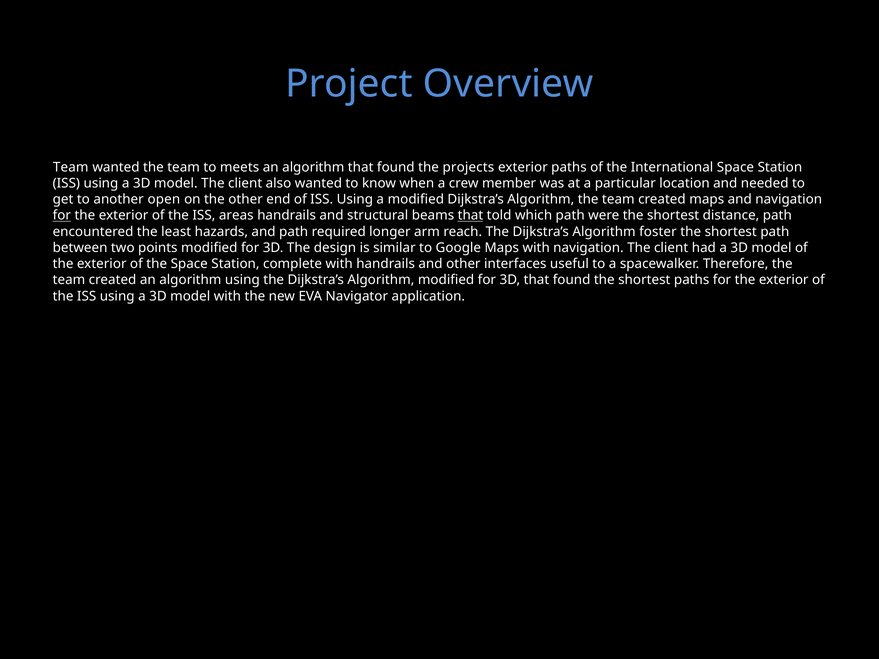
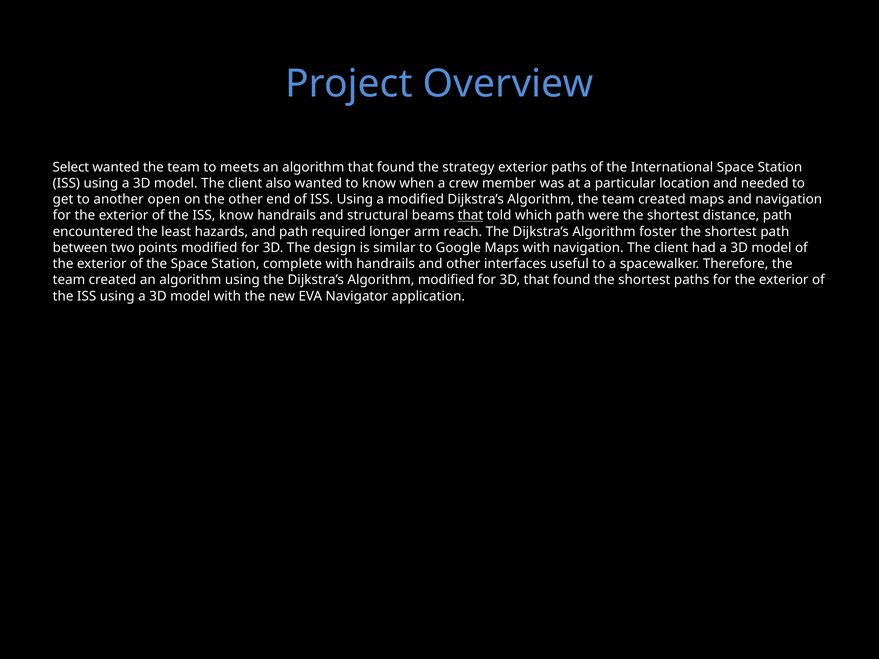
Team at (71, 167): Team -> Select
projects: projects -> strategy
for at (62, 216) underline: present -> none
ISS areas: areas -> know
